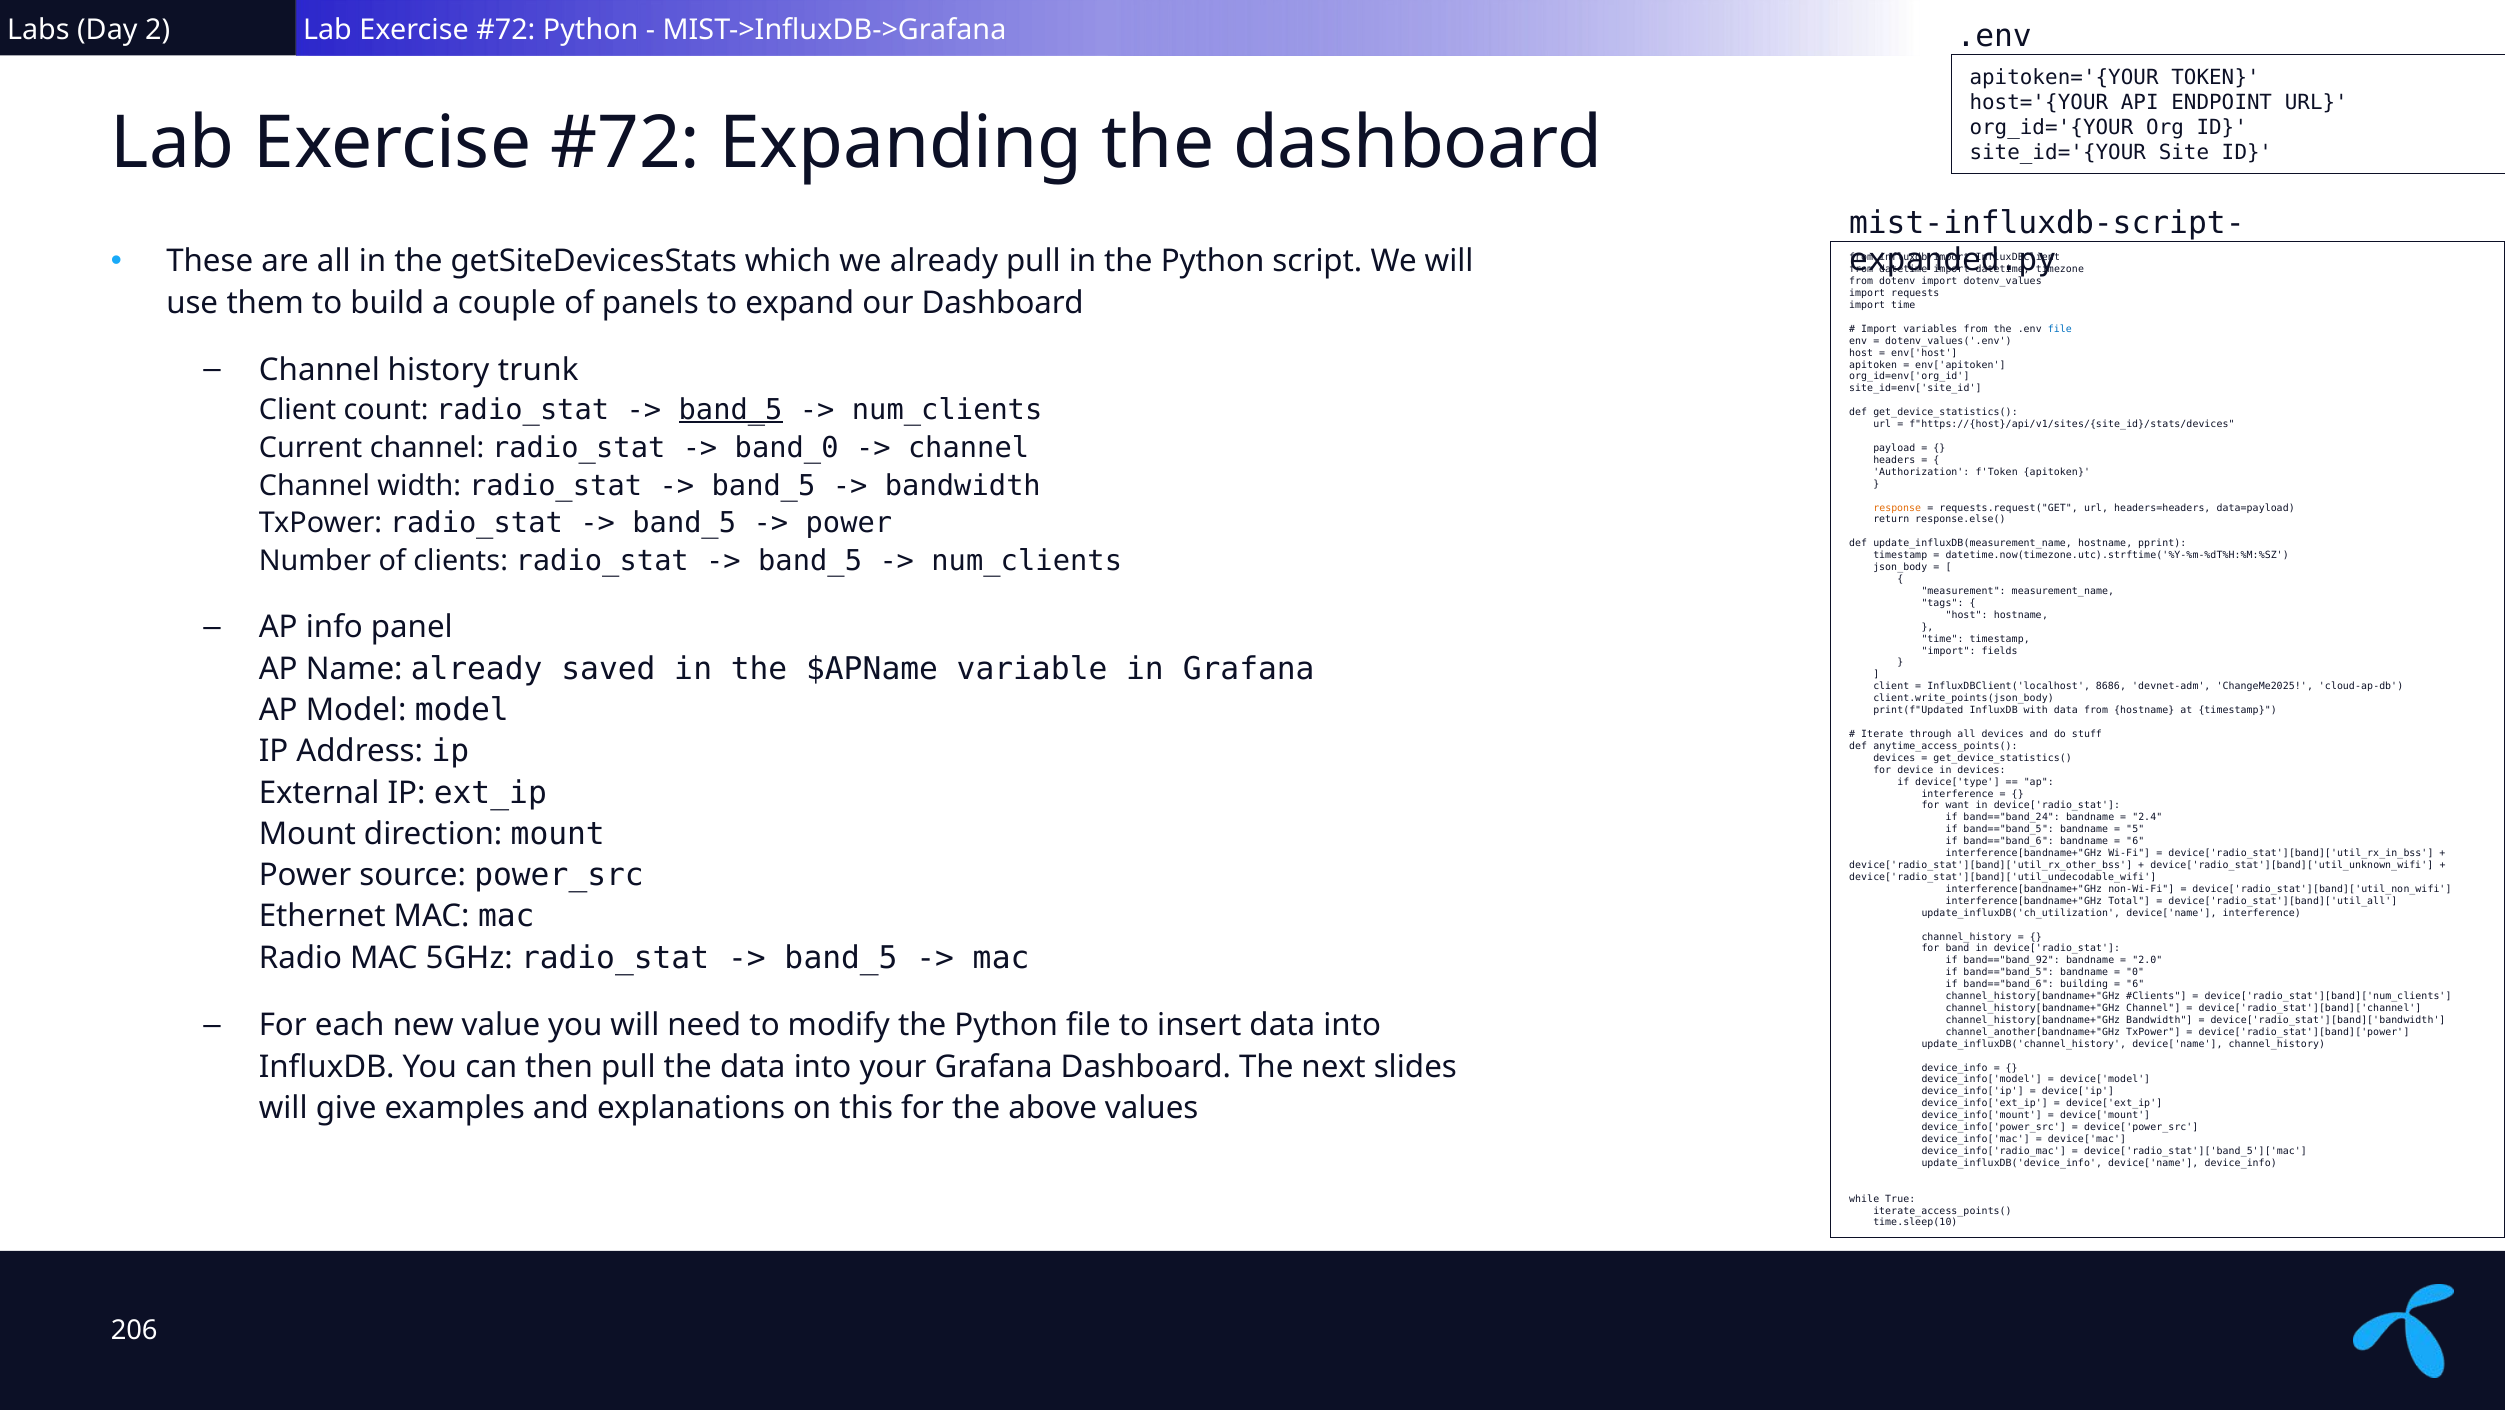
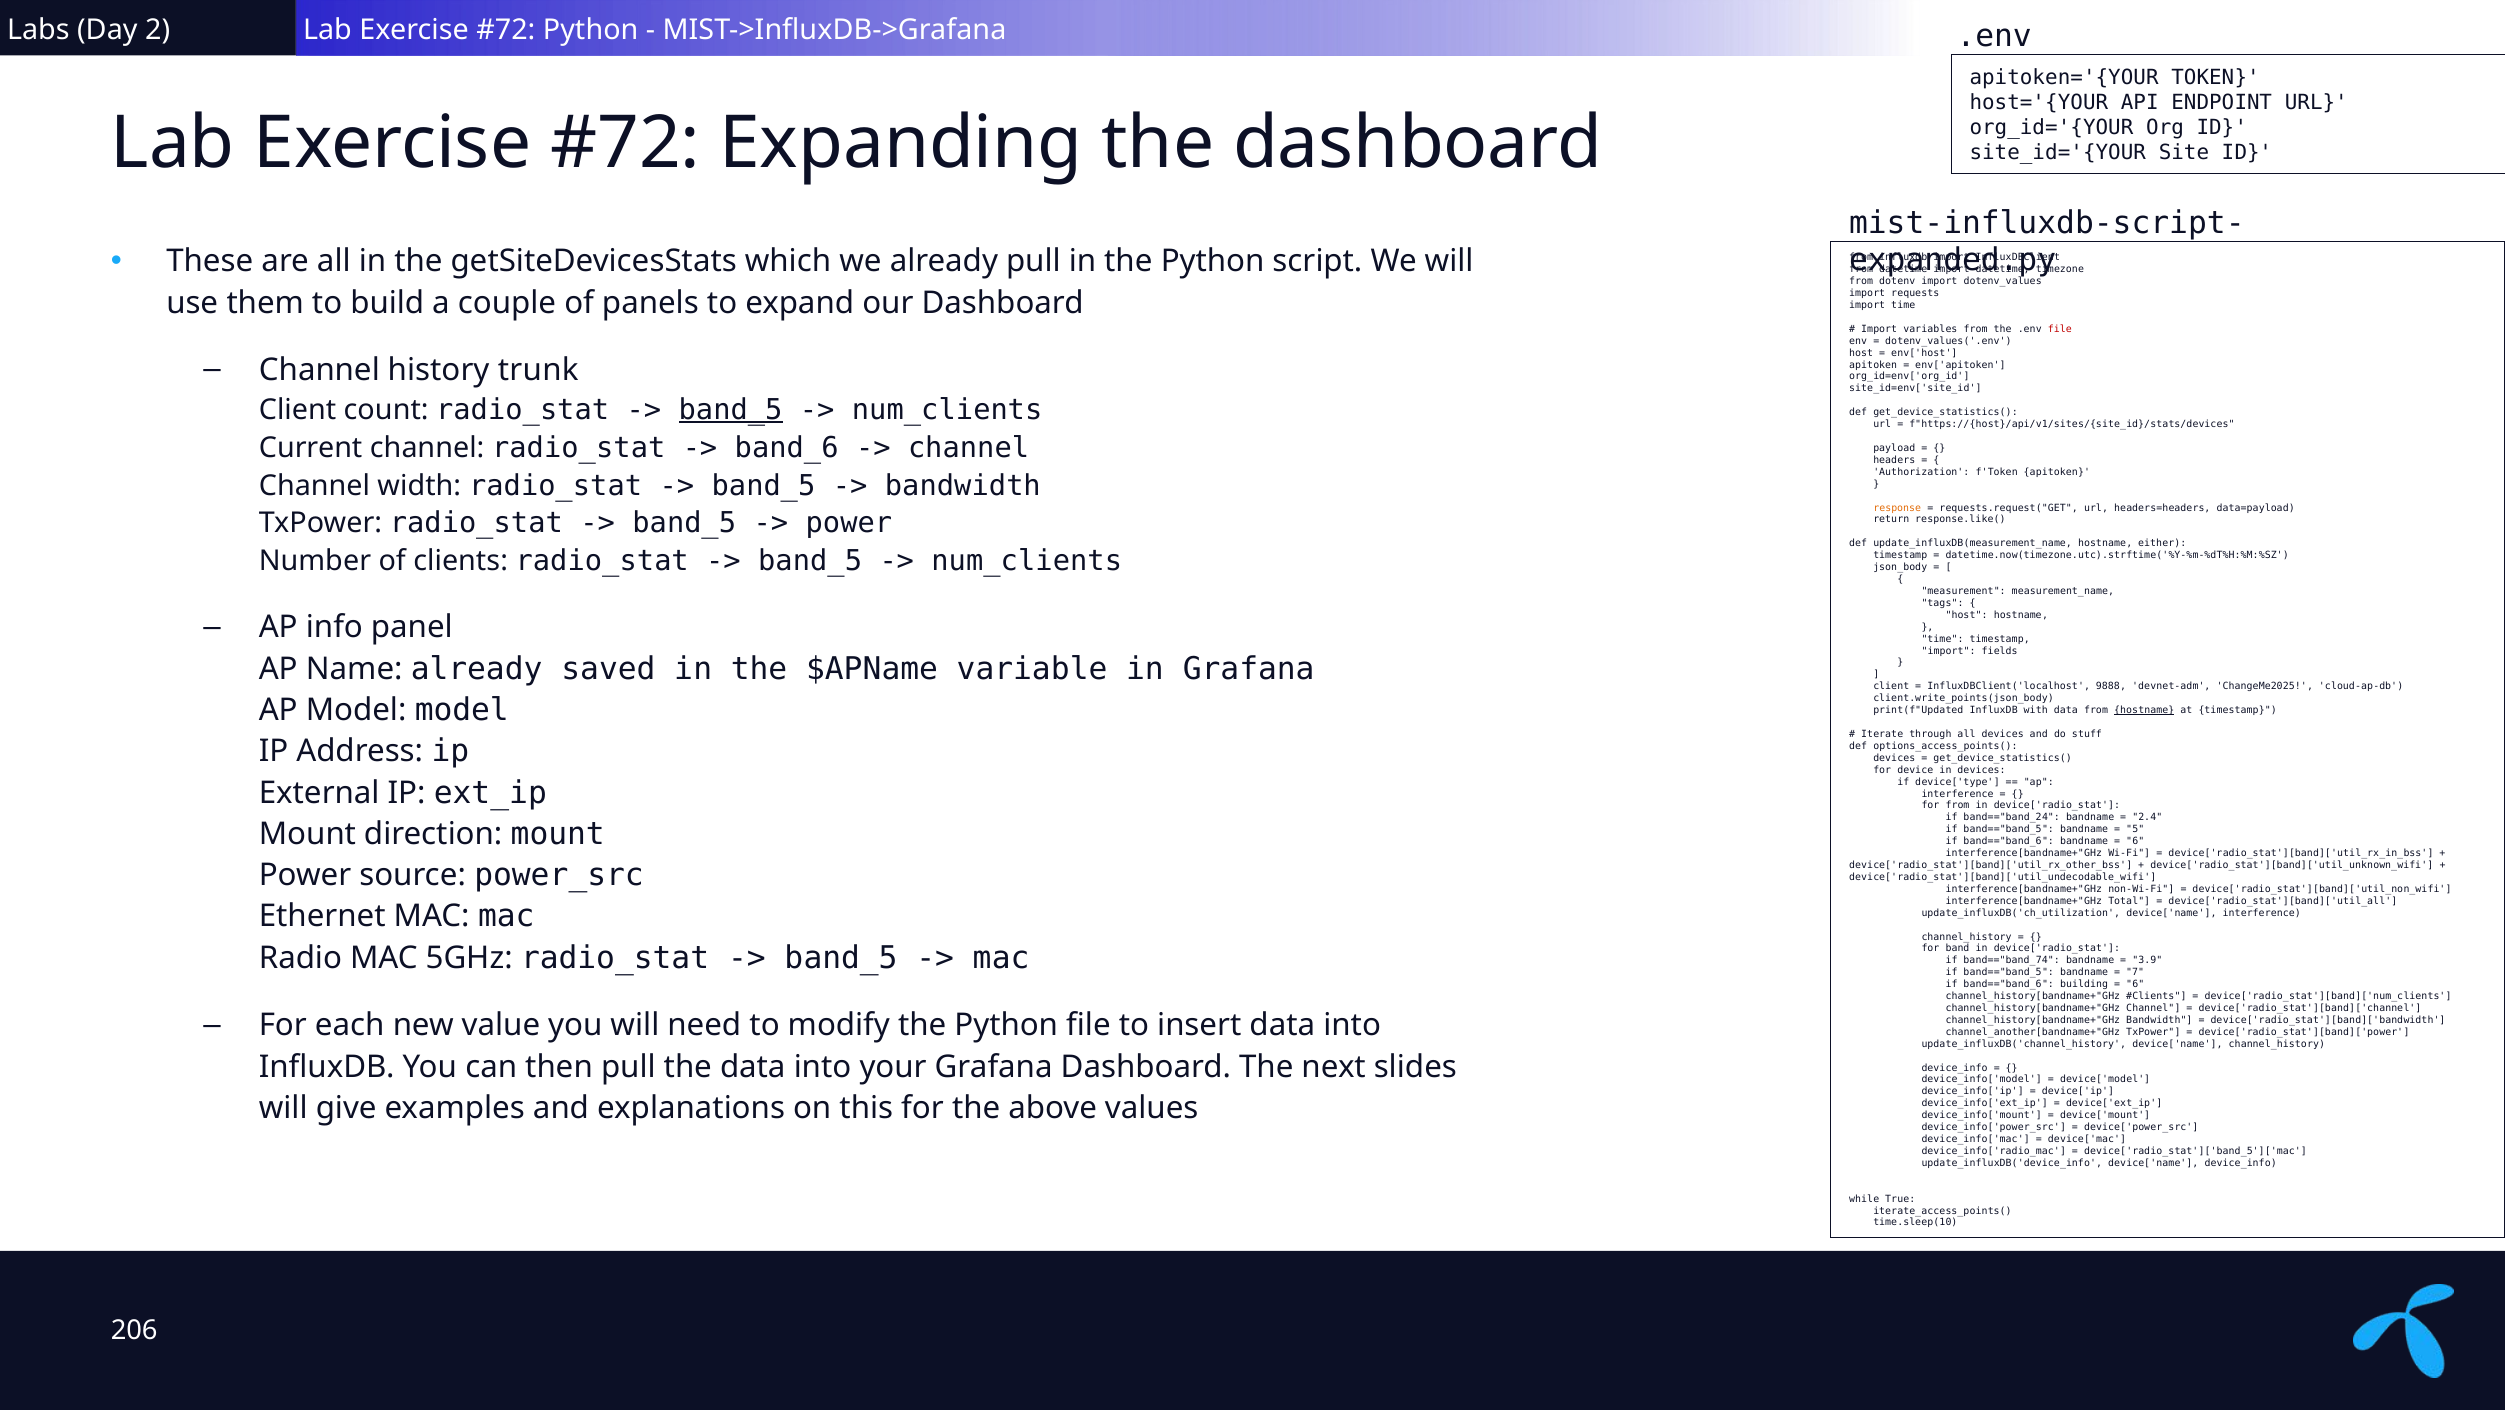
file at (2060, 329) colour: blue -> red
band_0: band_0 -> band_6
response.else(: response.else( -> response.like(
pprint: pprint -> either
8686: 8686 -> 9888
hostname at (2144, 710) underline: none -> present
anytime_access_points(: anytime_access_points( -> options_access_points(
for want: want -> from
band=="band_92: band=="band_92 -> band=="band_74
2.0: 2.0 -> 3.9
0: 0 -> 7
